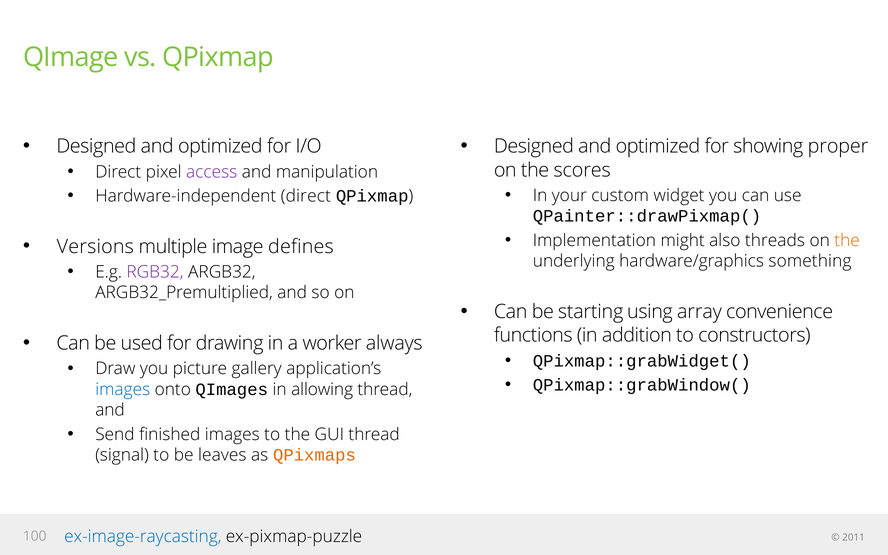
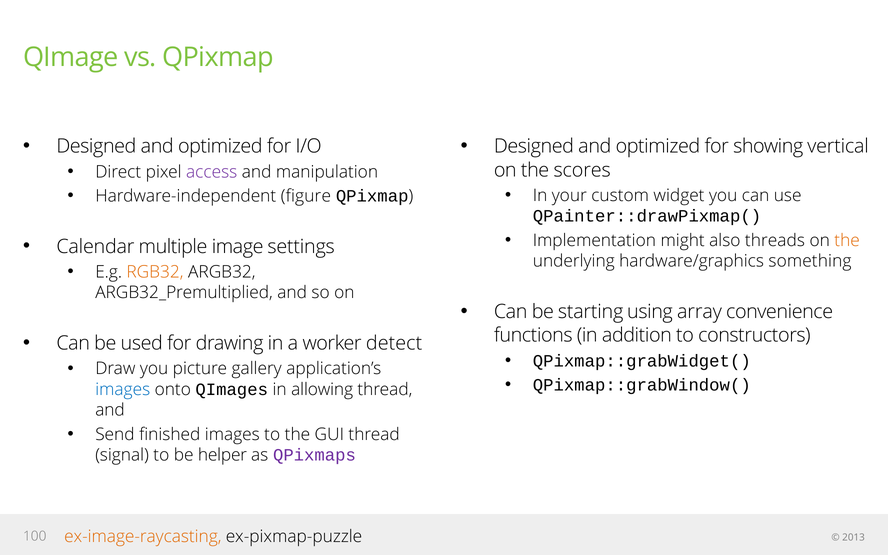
proper: proper -> vertical
Hardware-independent direct: direct -> figure
Versions: Versions -> Calendar
defines: defines -> settings
RGB32 colour: purple -> orange
always: always -> detect
leaves: leaves -> helper
QPixmaps colour: orange -> purple
ex-image-raycasting colour: blue -> orange
2011: 2011 -> 2013
